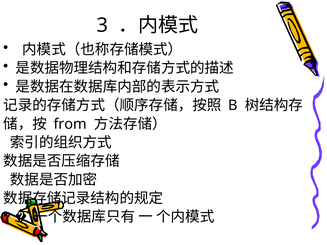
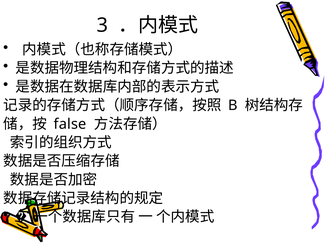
from: from -> false
